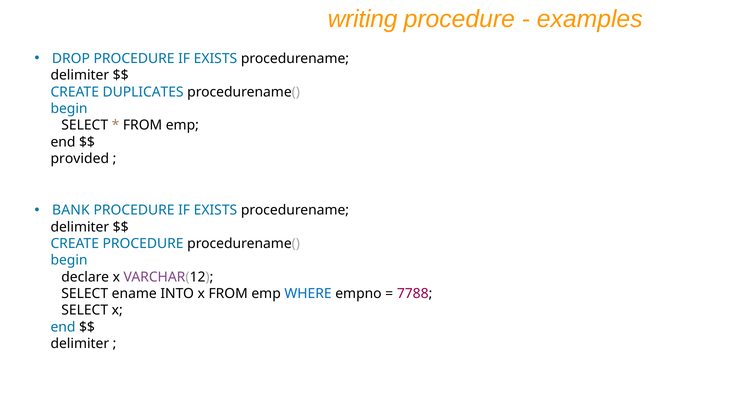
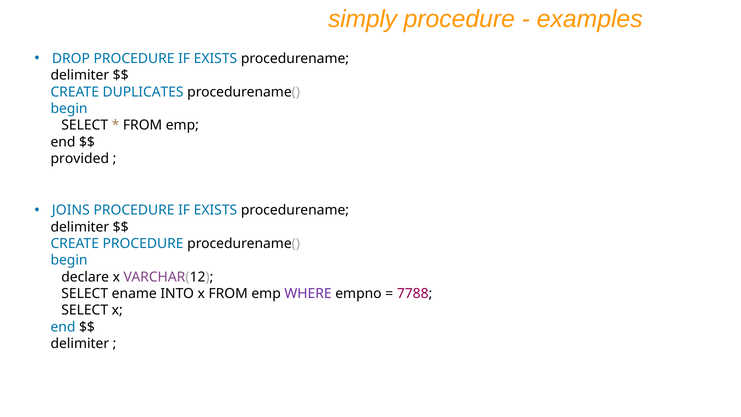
writing: writing -> simply
BANK: BANK -> JOINS
WHERE colour: blue -> purple
